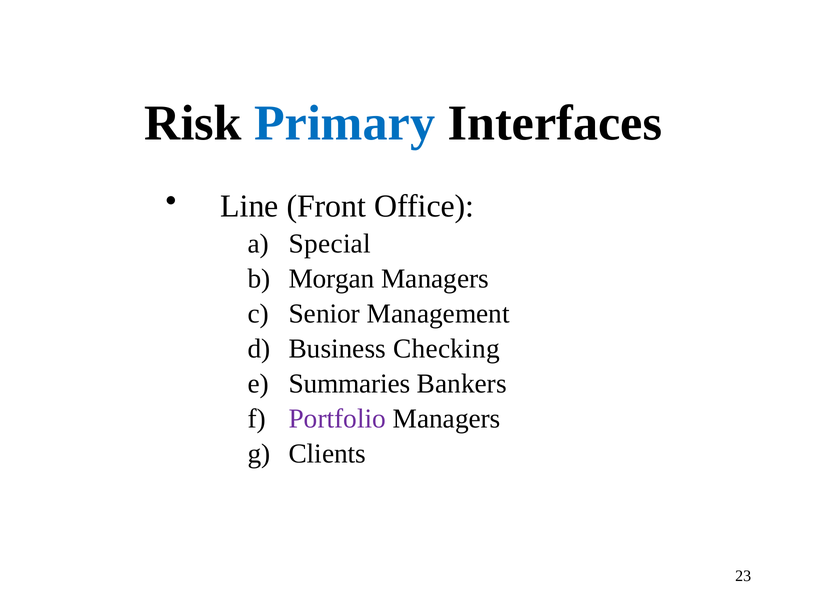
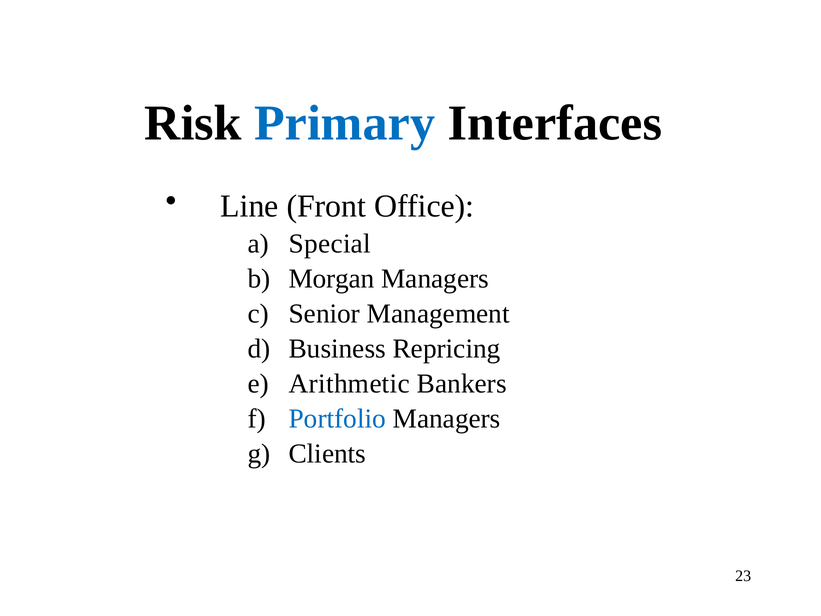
Checking: Checking -> Repricing
Summaries: Summaries -> Arithmetic
Portfolio colour: purple -> blue
